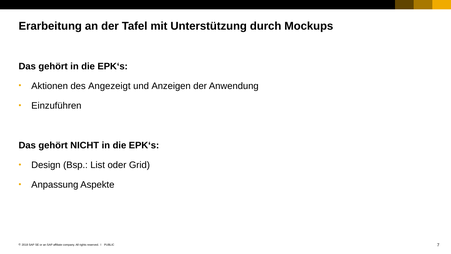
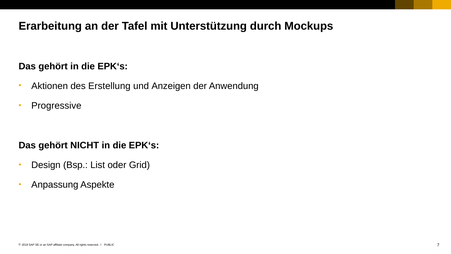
Angezeigt: Angezeigt -> Erstellung
Einzuführen: Einzuführen -> Progressive
